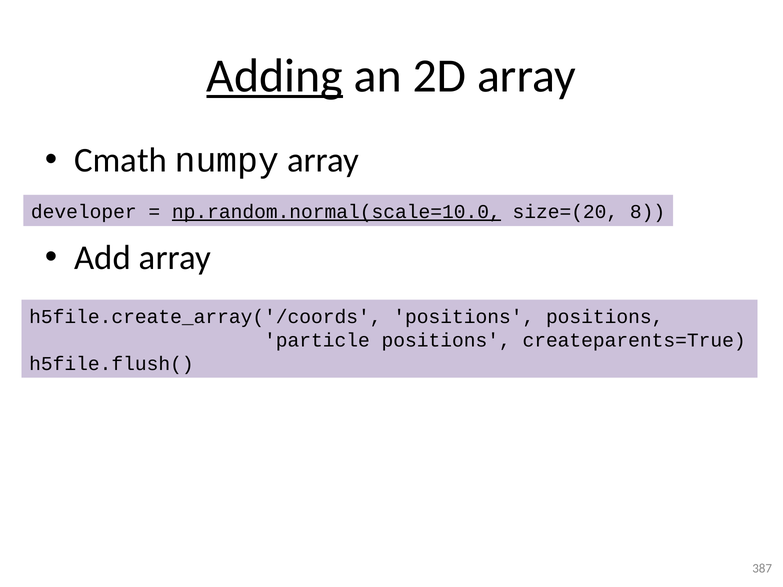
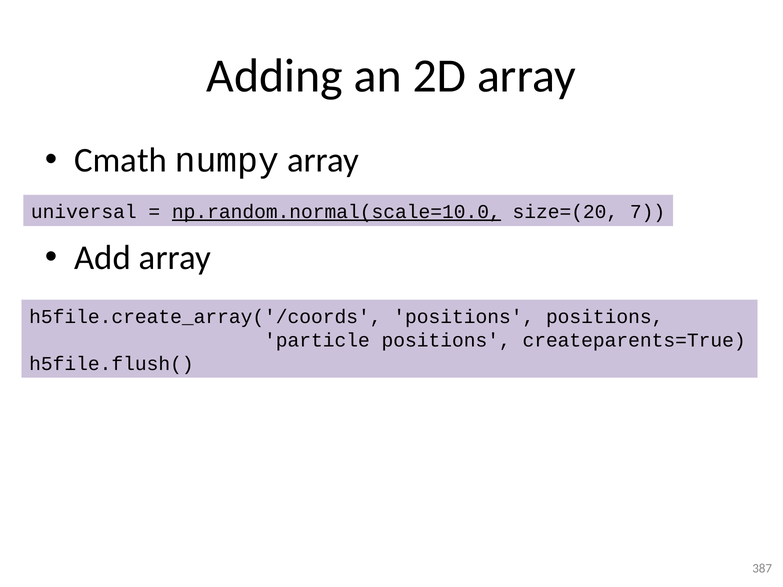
Adding underline: present -> none
developer: developer -> universal
8: 8 -> 7
